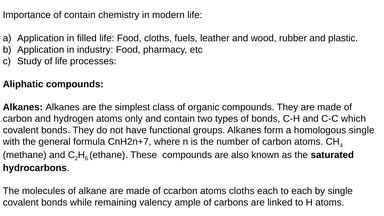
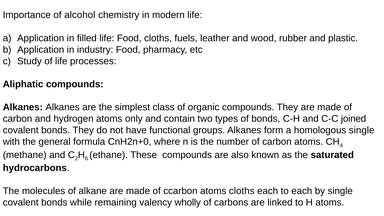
of contain: contain -> alcohol
which: which -> joined
CnH2n+7: CnH2n+7 -> CnH2n+0
ample: ample -> wholly
